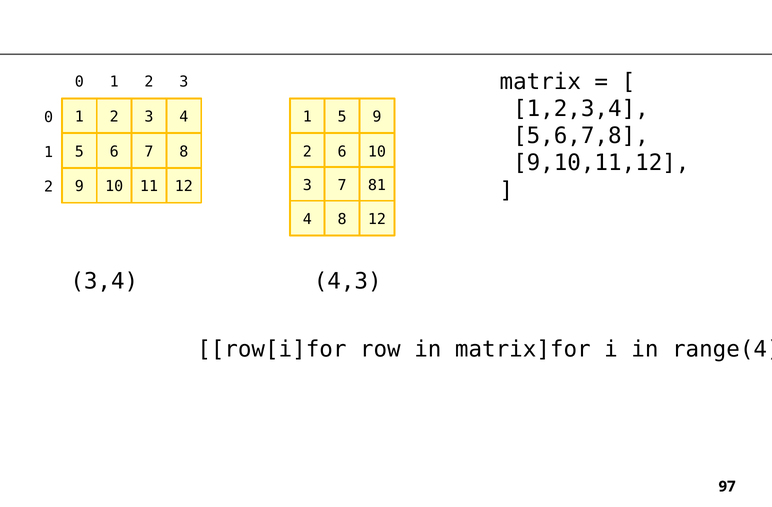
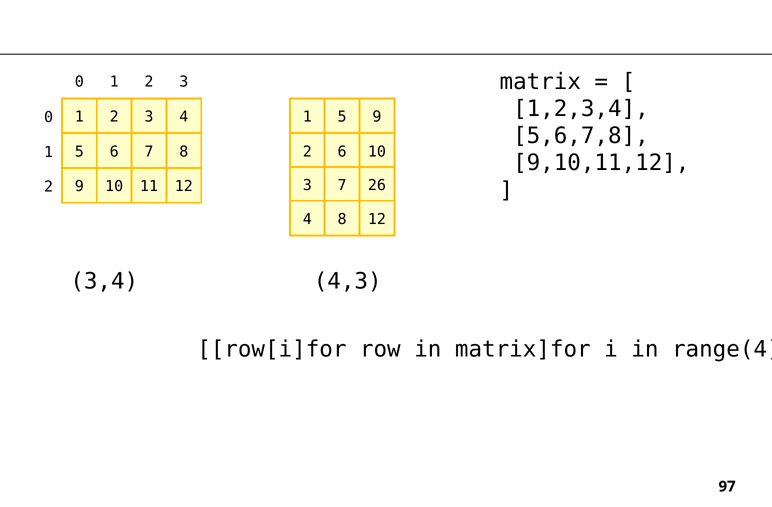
81: 81 -> 26
